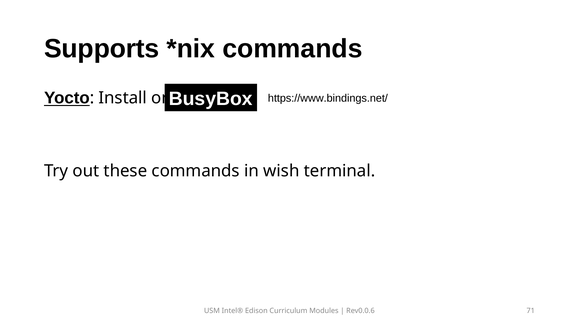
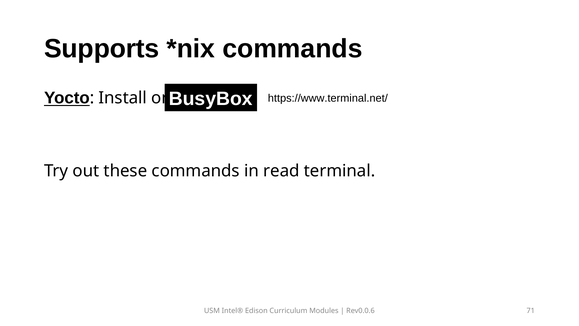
https://www.bindings.net/: https://www.bindings.net/ -> https://www.terminal.net/
wish: wish -> read
